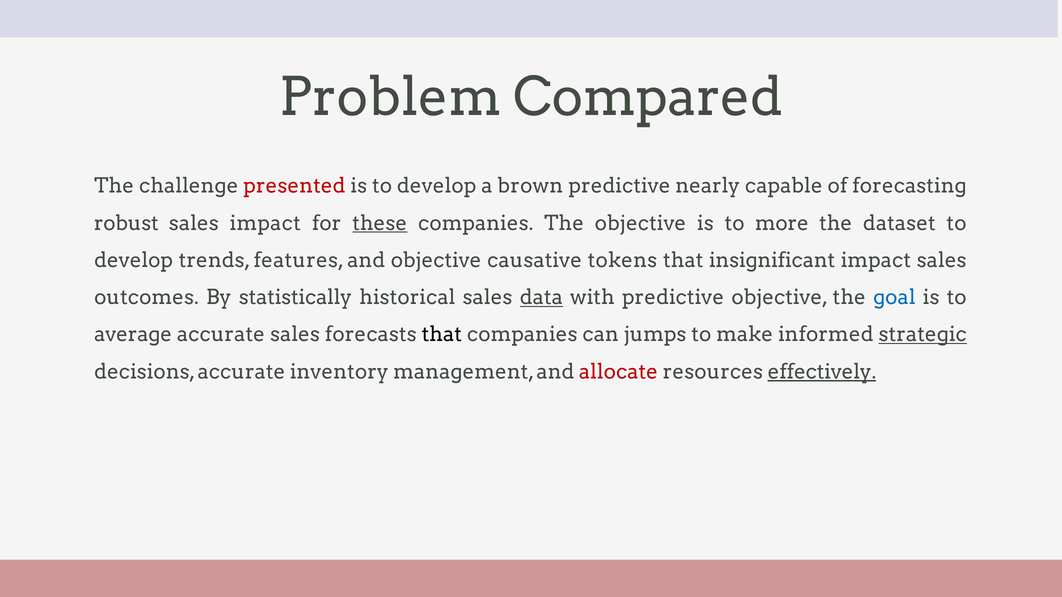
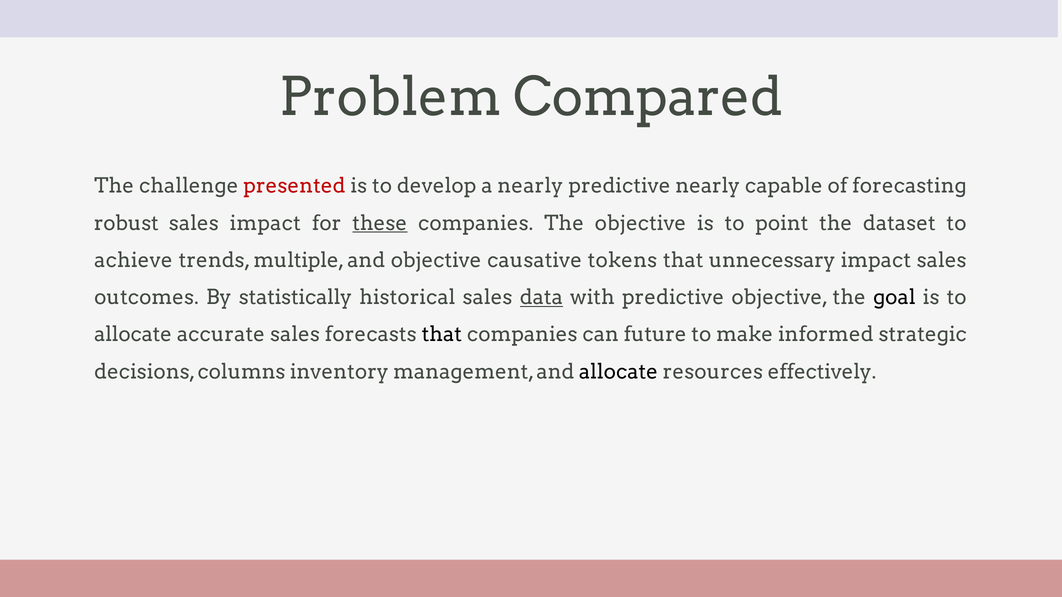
a brown: brown -> nearly
more: more -> point
develop at (134, 261): develop -> achieve
features: features -> multiple
insignificant: insignificant -> unnecessary
goal colour: blue -> black
average at (133, 335): average -> allocate
jumps: jumps -> future
strategic underline: present -> none
decisions accurate: accurate -> columns
allocate at (618, 372) colour: red -> black
effectively underline: present -> none
